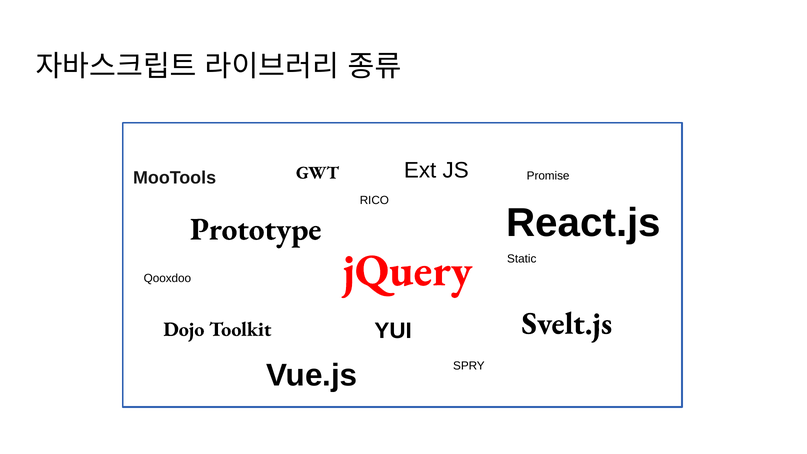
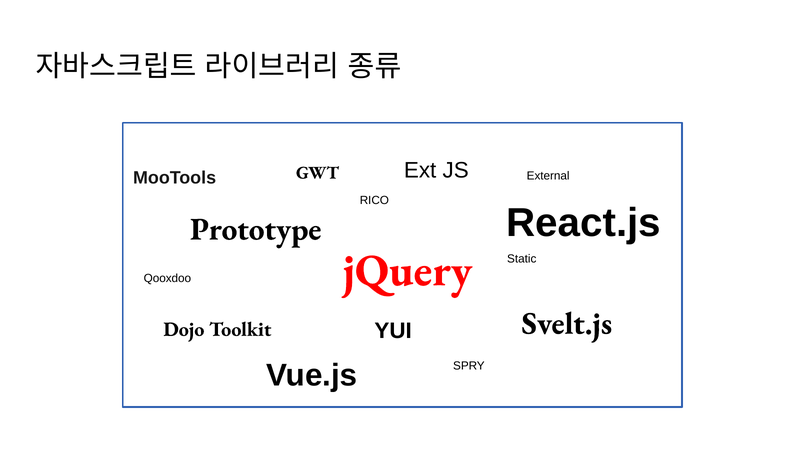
Promise: Promise -> External
